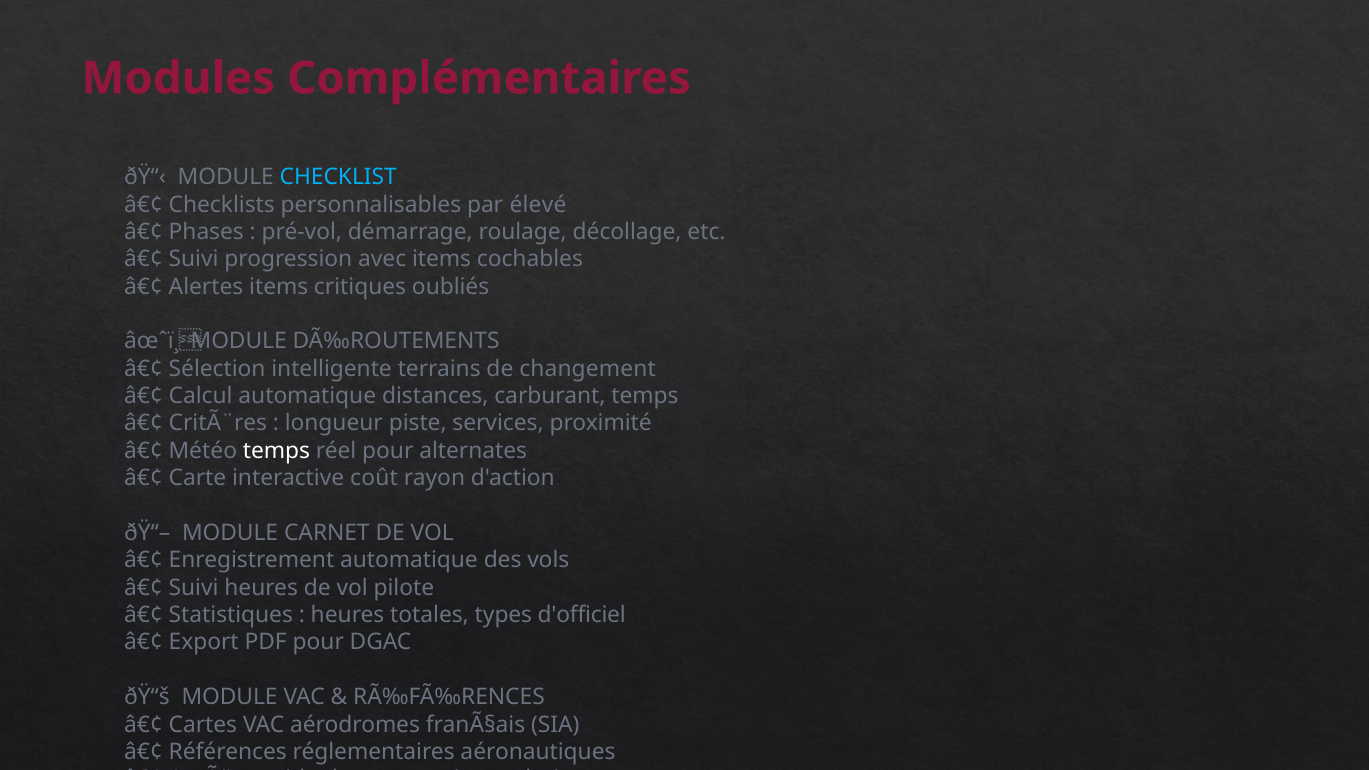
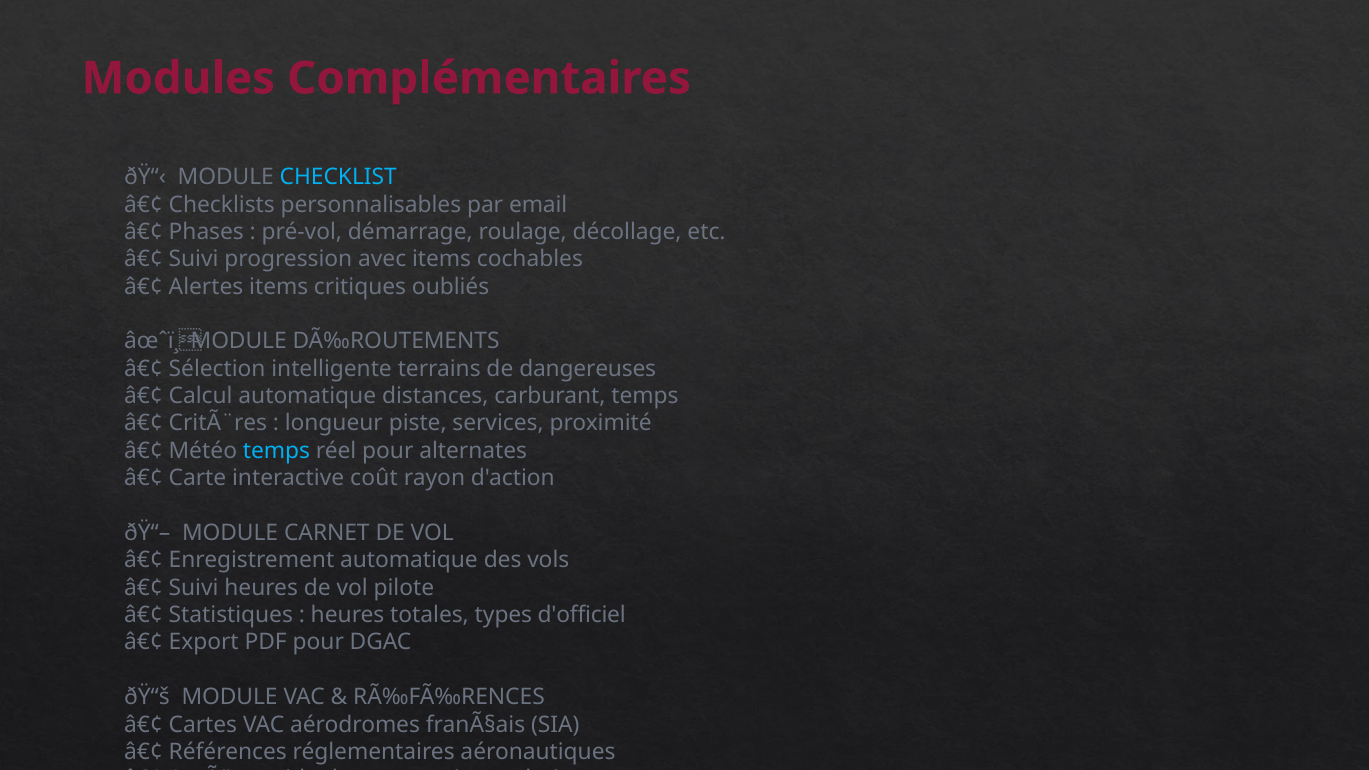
élevé: élevé -> email
changement: changement -> dangereuses
temps at (277, 451) colour: white -> light blue
